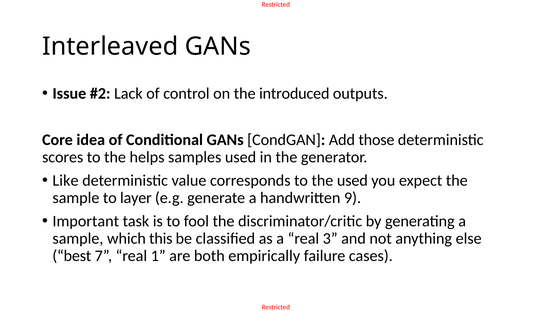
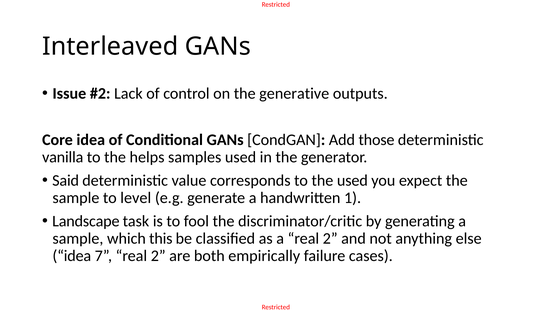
introduced: introduced -> generative
scores: scores -> vanilla
Like: Like -> Said
layer: layer -> level
9: 9 -> 1
Important: Important -> Landscape
a real 3: 3 -> 2
best at (72, 255): best -> idea
7 real 1: 1 -> 2
